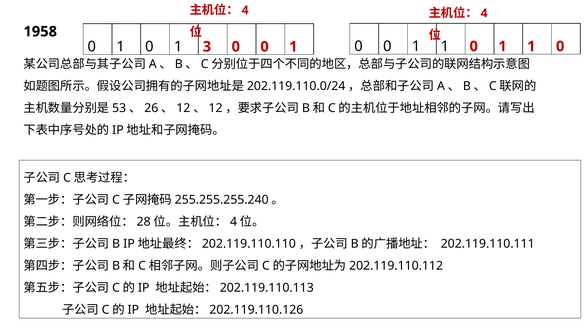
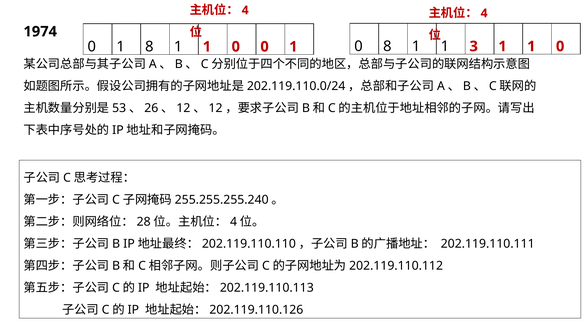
1958: 1958 -> 1974
0 at (387, 46): 0 -> 8
0 at (474, 46): 0 -> 3
0 1 0: 0 -> 8
3 at (207, 47): 3 -> 1
